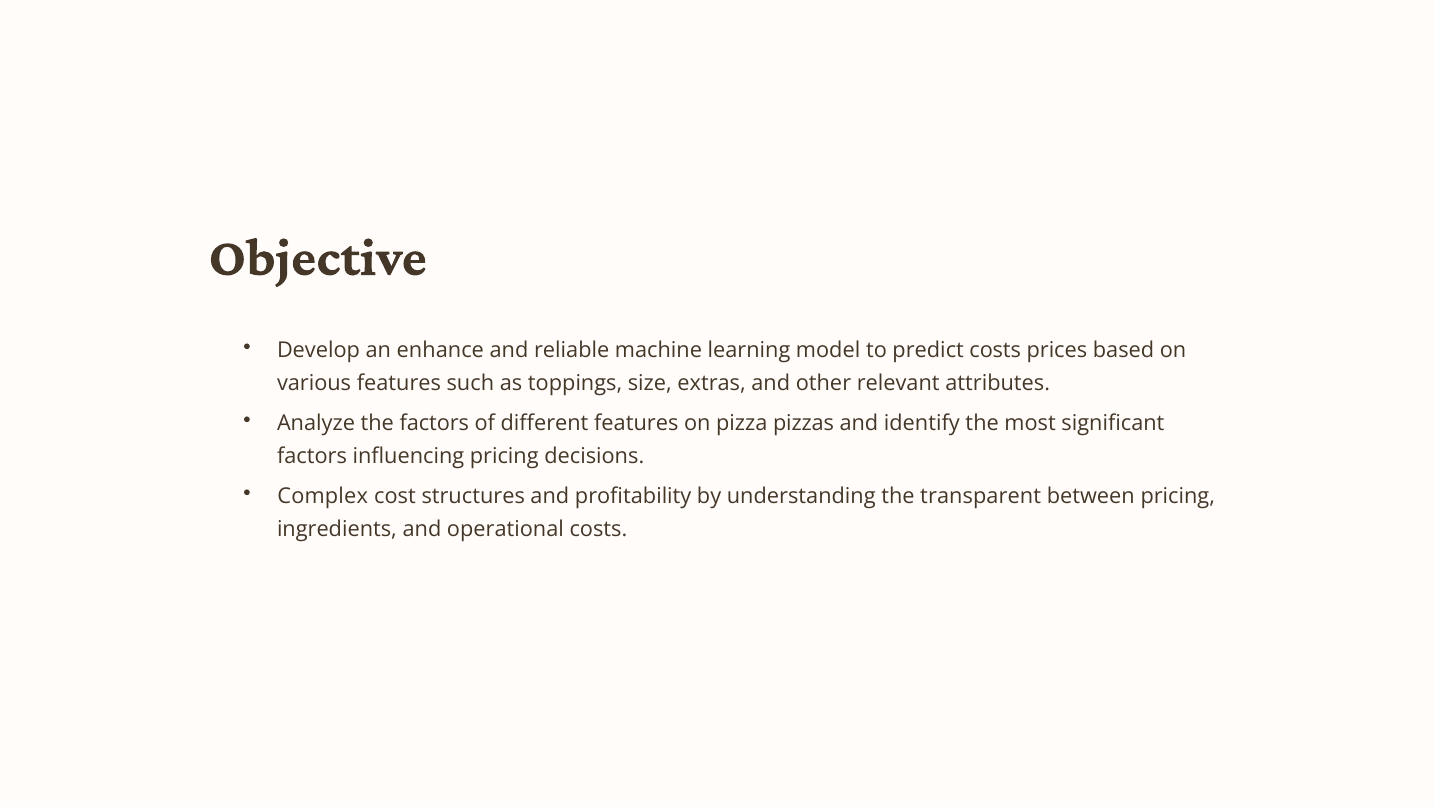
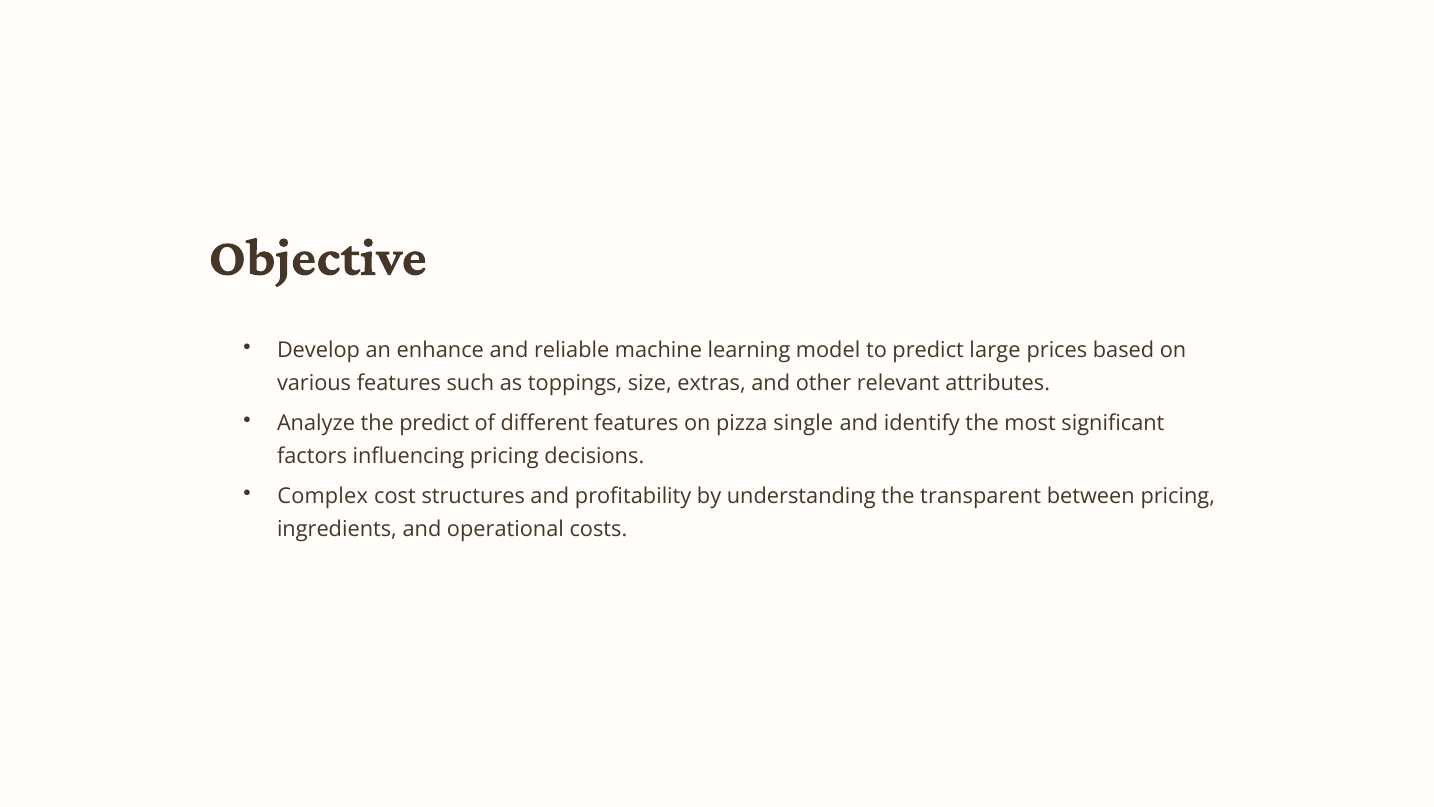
predict costs: costs -> large
the factors: factors -> predict
pizzas: pizzas -> single
